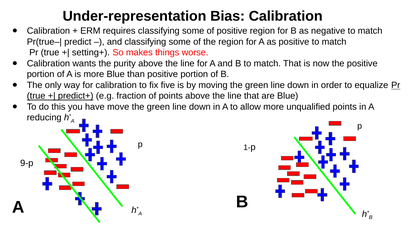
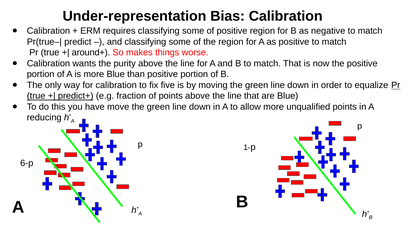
setting+: setting+ -> around+
9-p: 9-p -> 6-p
